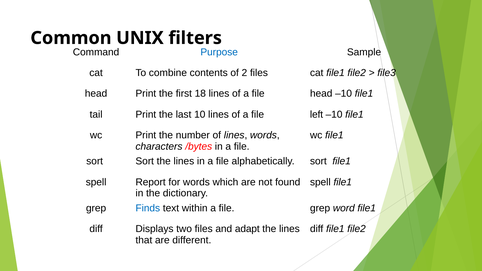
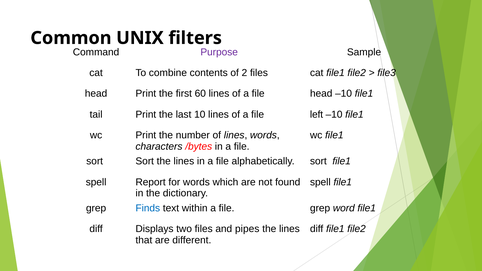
Purpose colour: blue -> purple
18: 18 -> 60
adapt: adapt -> pipes
